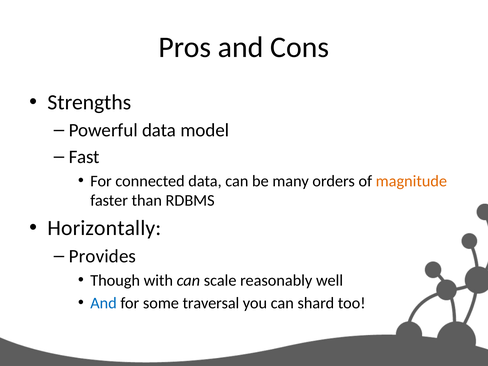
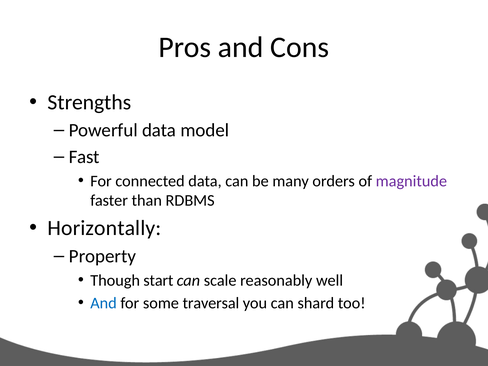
magnitude colour: orange -> purple
Provides: Provides -> Property
with: with -> start
